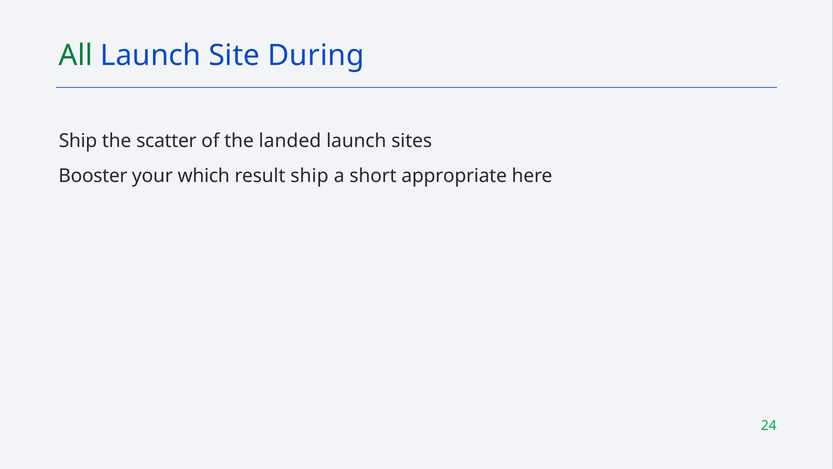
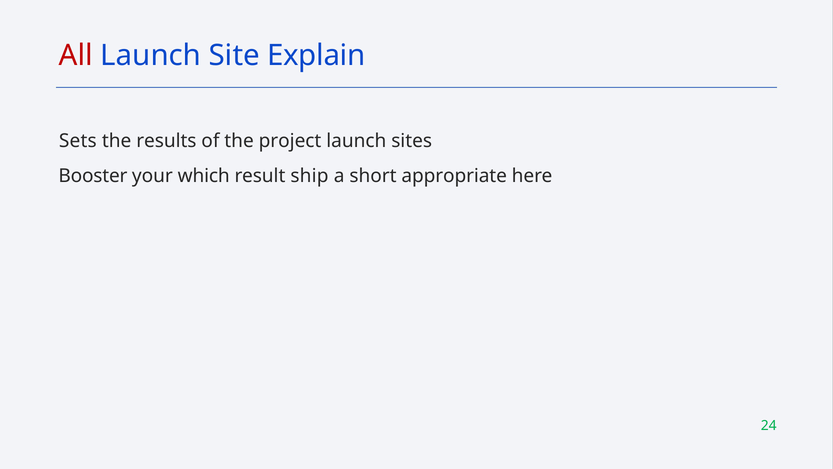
All colour: green -> red
During: During -> Explain
Ship at (78, 141): Ship -> Sets
scatter: scatter -> results
landed: landed -> project
